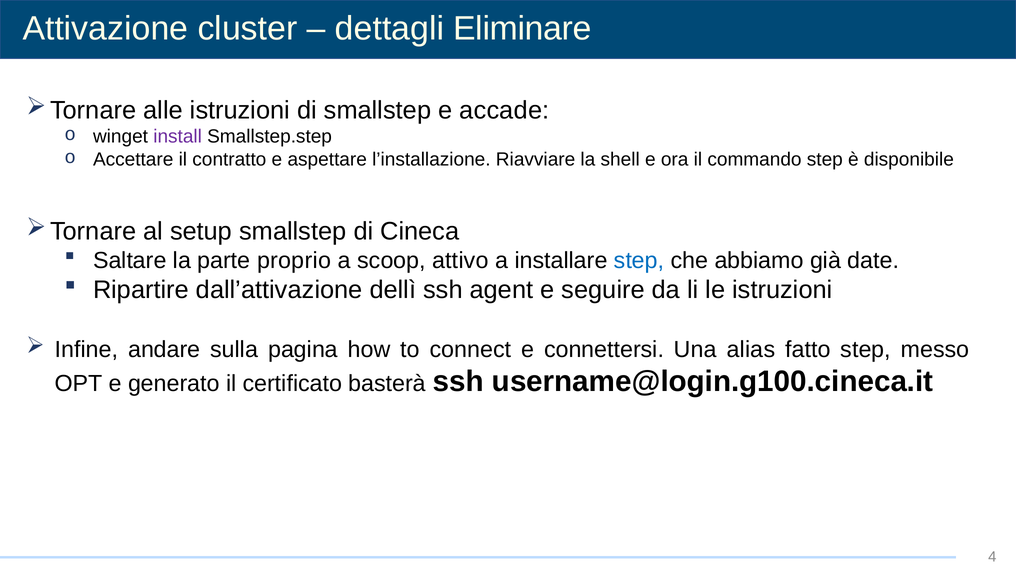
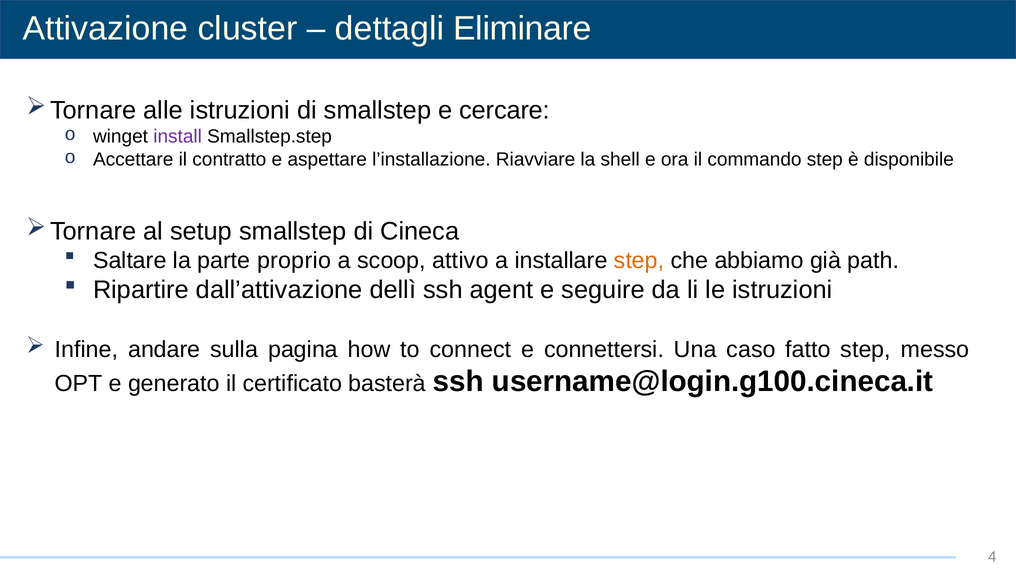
accade: accade -> cercare
step at (639, 261) colour: blue -> orange
date: date -> path
alias: alias -> caso
